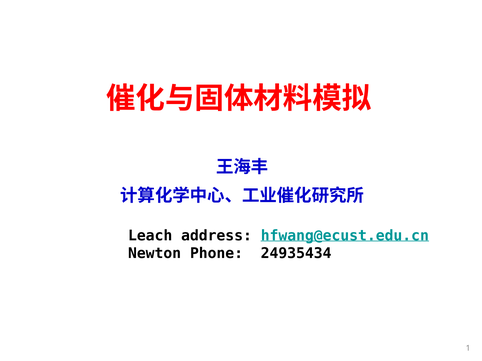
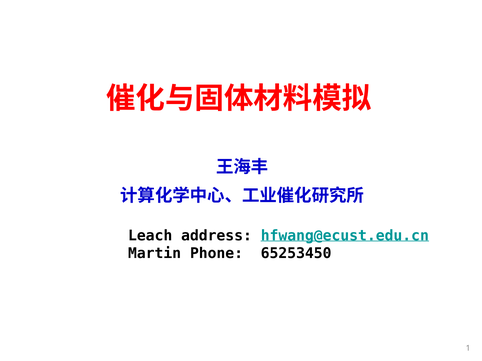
Newton: Newton -> Martin
24935434: 24935434 -> 65253450
